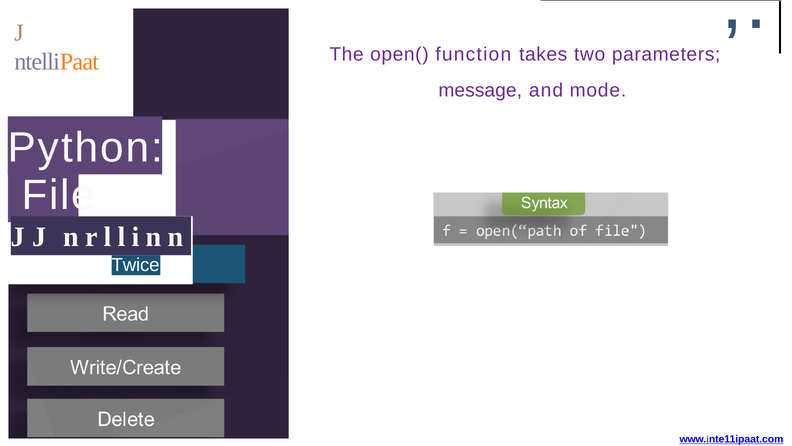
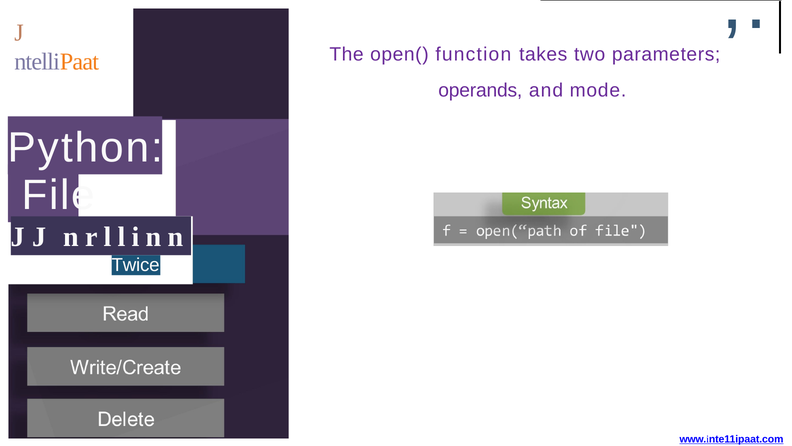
message: message -> operands
